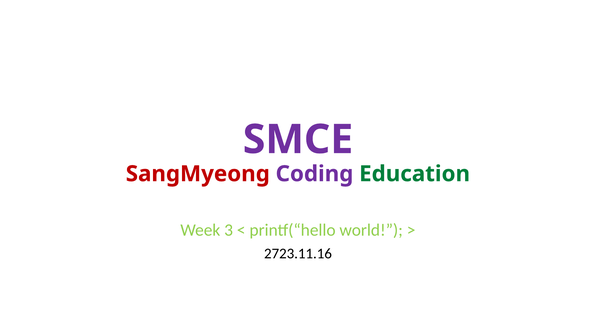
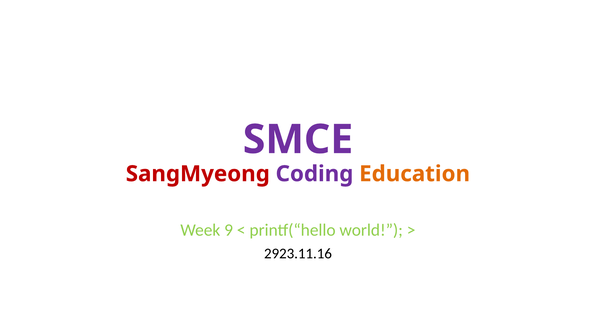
Education colour: green -> orange
3: 3 -> 9
2723.11.16: 2723.11.16 -> 2923.11.16
